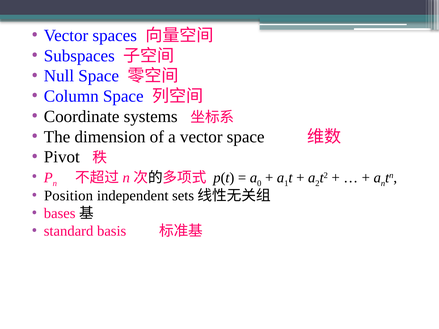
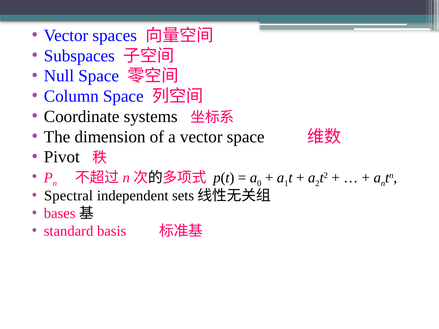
Position: Position -> Spectral
